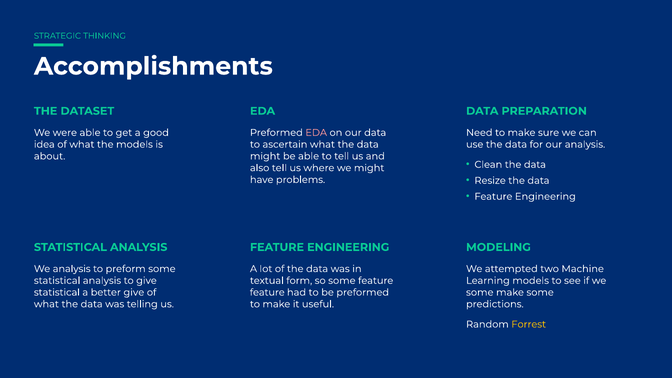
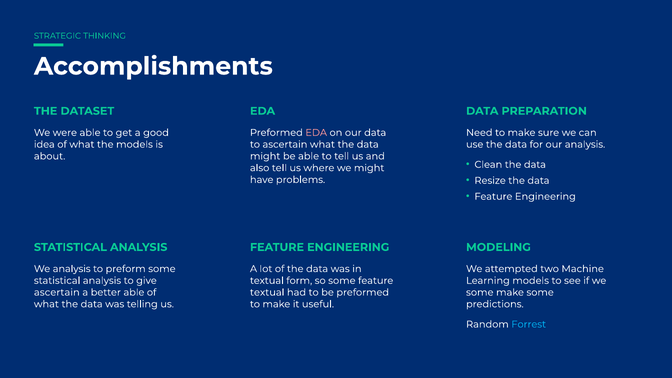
statistical at (57, 292): statistical -> ascertain
better give: give -> able
feature at (267, 292): feature -> textual
Forrest colour: yellow -> light blue
